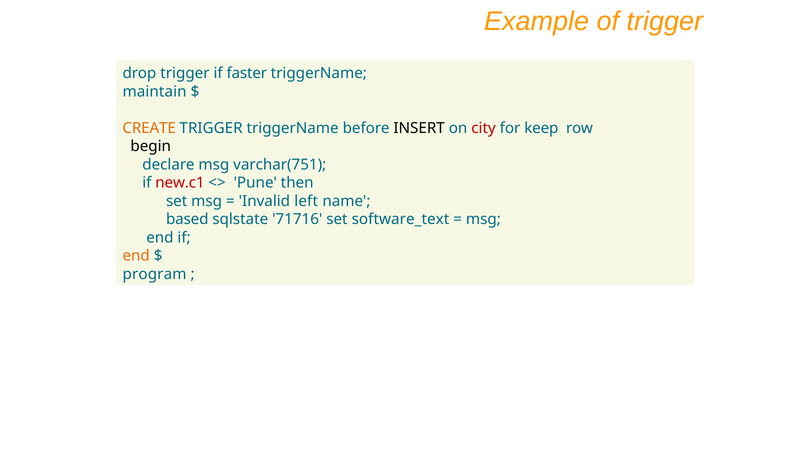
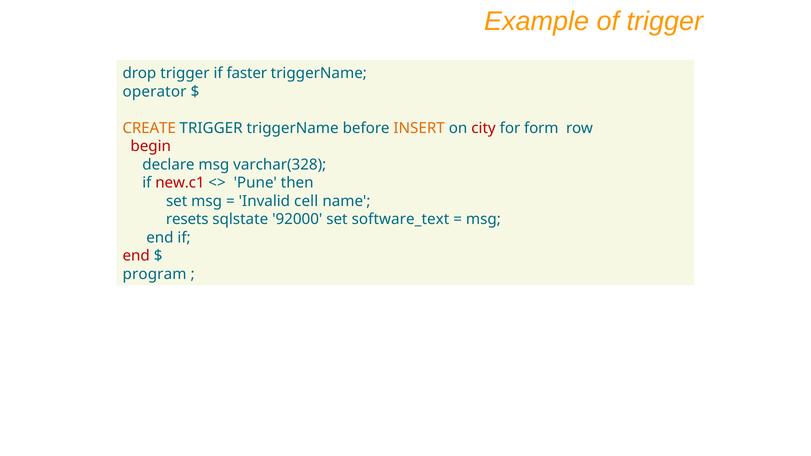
maintain: maintain -> operator
INSERT colour: black -> orange
keep: keep -> form
begin colour: black -> red
varchar(751: varchar(751 -> varchar(328
left: left -> cell
based: based -> resets
71716: 71716 -> 92000
end at (136, 256) colour: orange -> red
